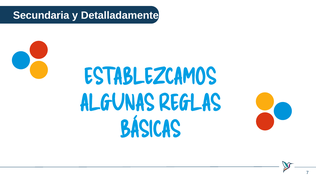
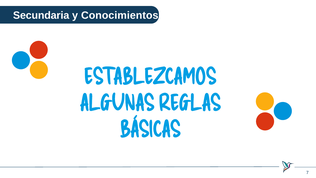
Detalladamente: Detalladamente -> Conocimientos
